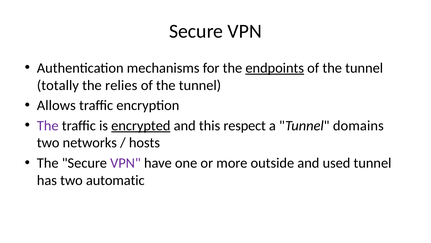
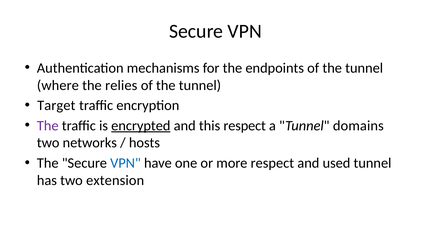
endpoints underline: present -> none
totally: totally -> where
Allows: Allows -> Target
VPN at (125, 163) colour: purple -> blue
more outside: outside -> respect
automatic: automatic -> extension
